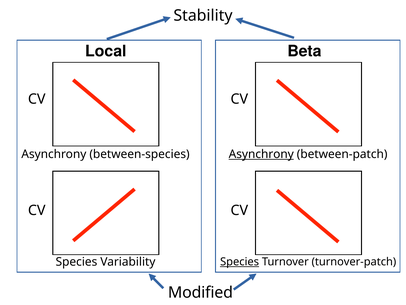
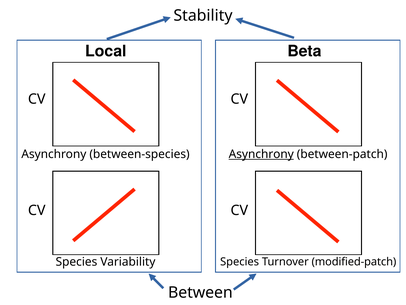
Species at (240, 261) underline: present -> none
turnover-patch: turnover-patch -> modified-patch
Modified: Modified -> Between
